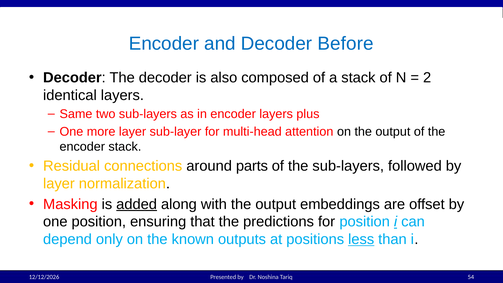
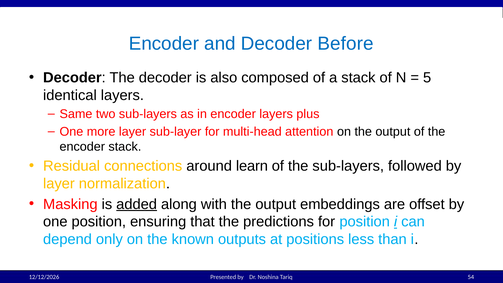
2: 2 -> 5
parts: parts -> learn
less underline: present -> none
